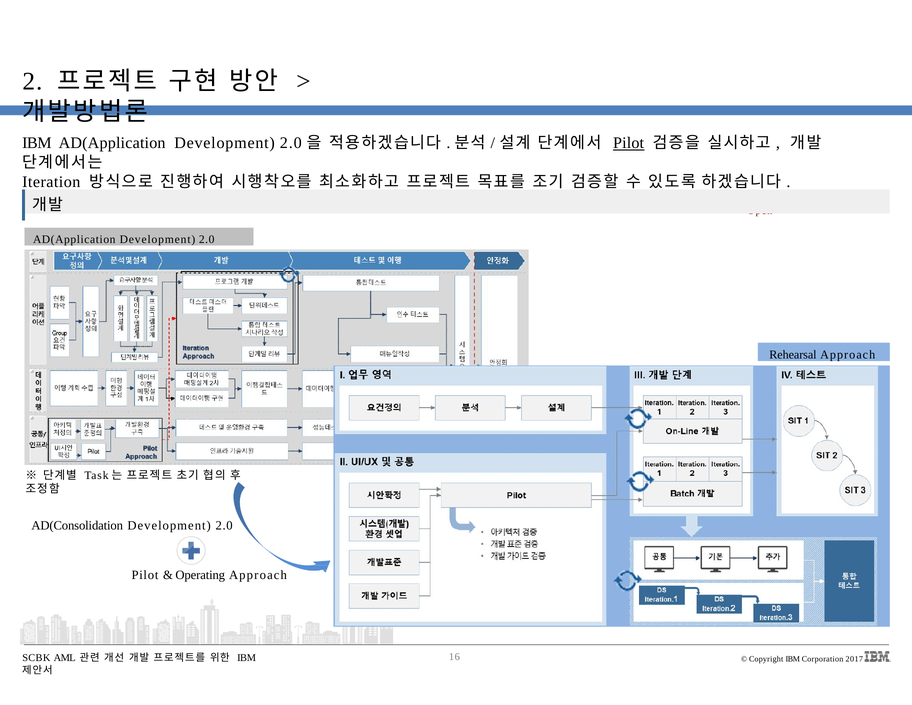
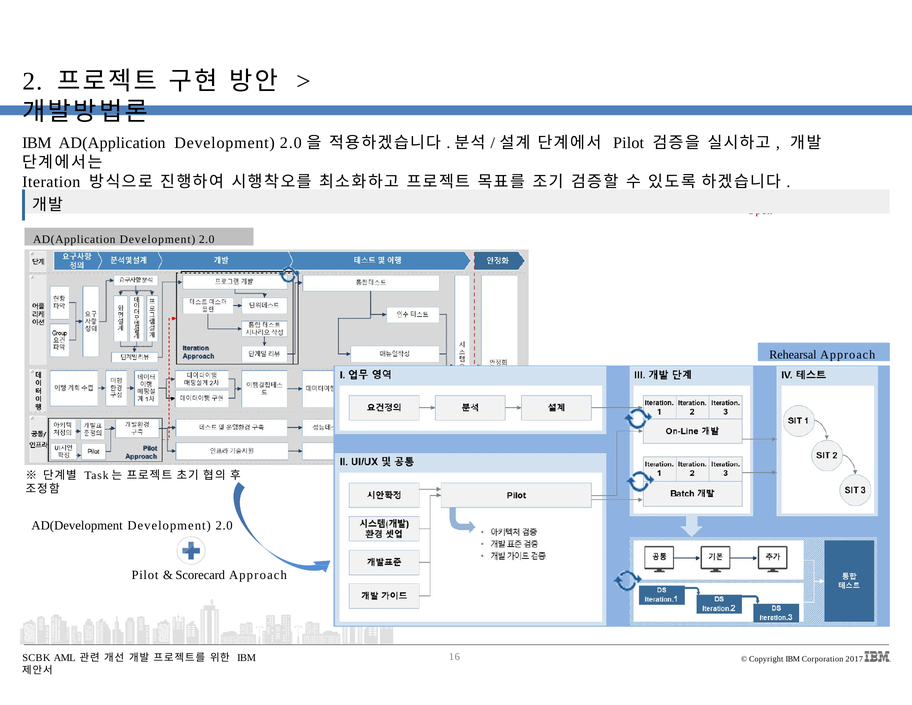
Pilot at (629, 143) underline: present -> none
AD(Consolidation: AD(Consolidation -> AD(Development
Operating: Operating -> Scorecard
